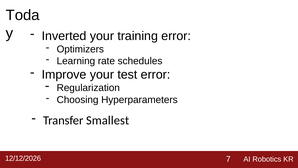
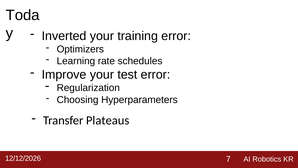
Smallest: Smallest -> Plateaus
